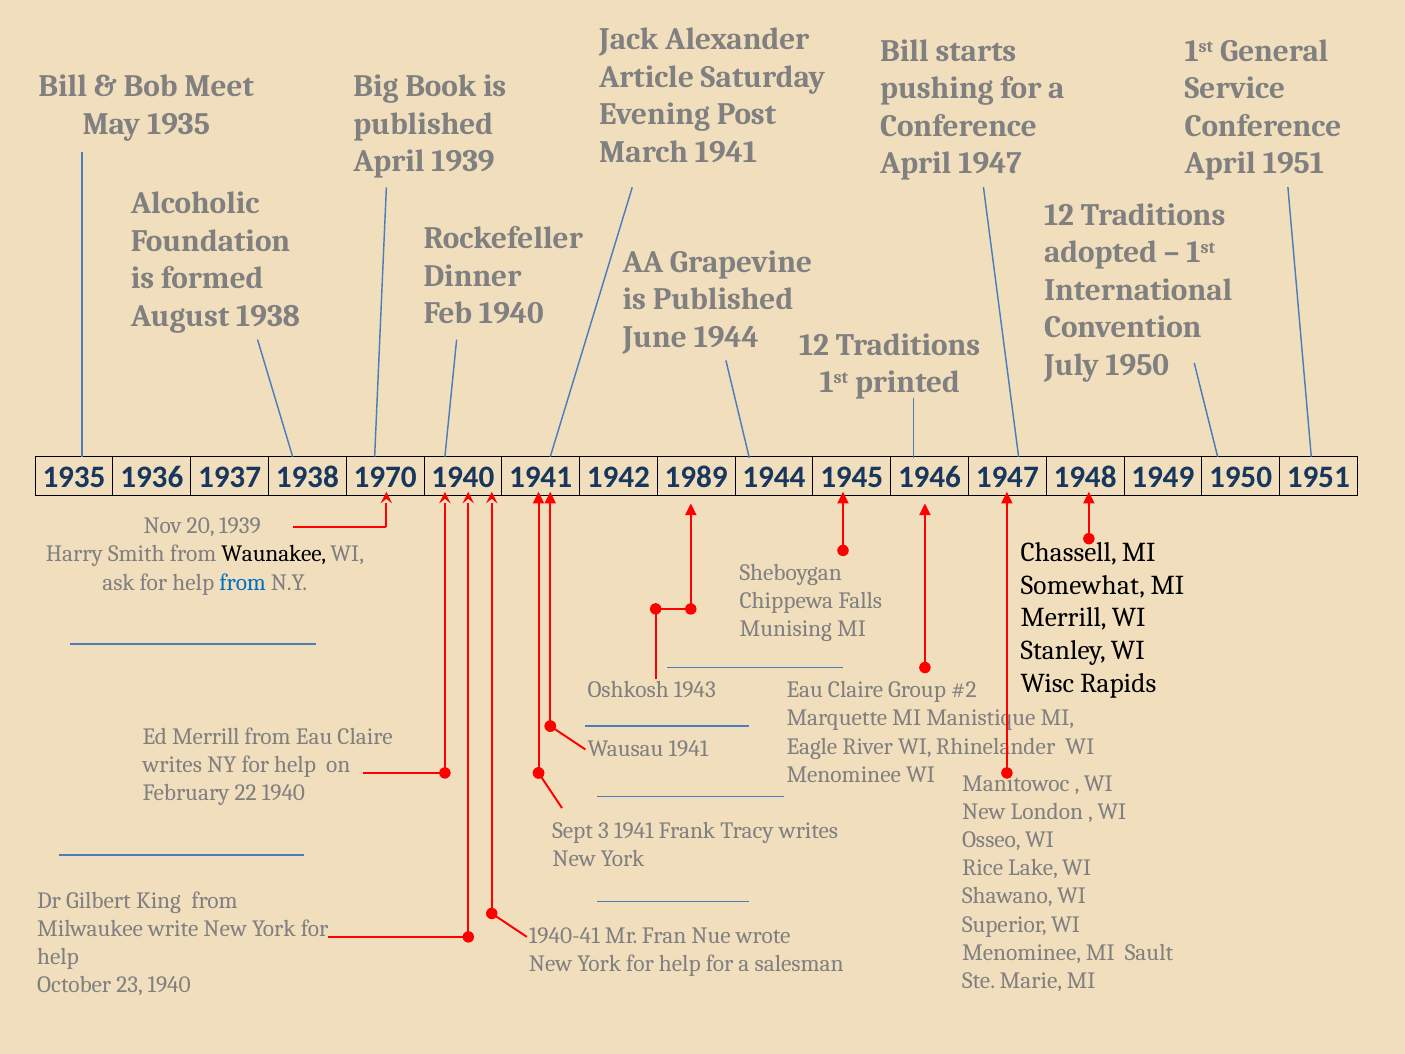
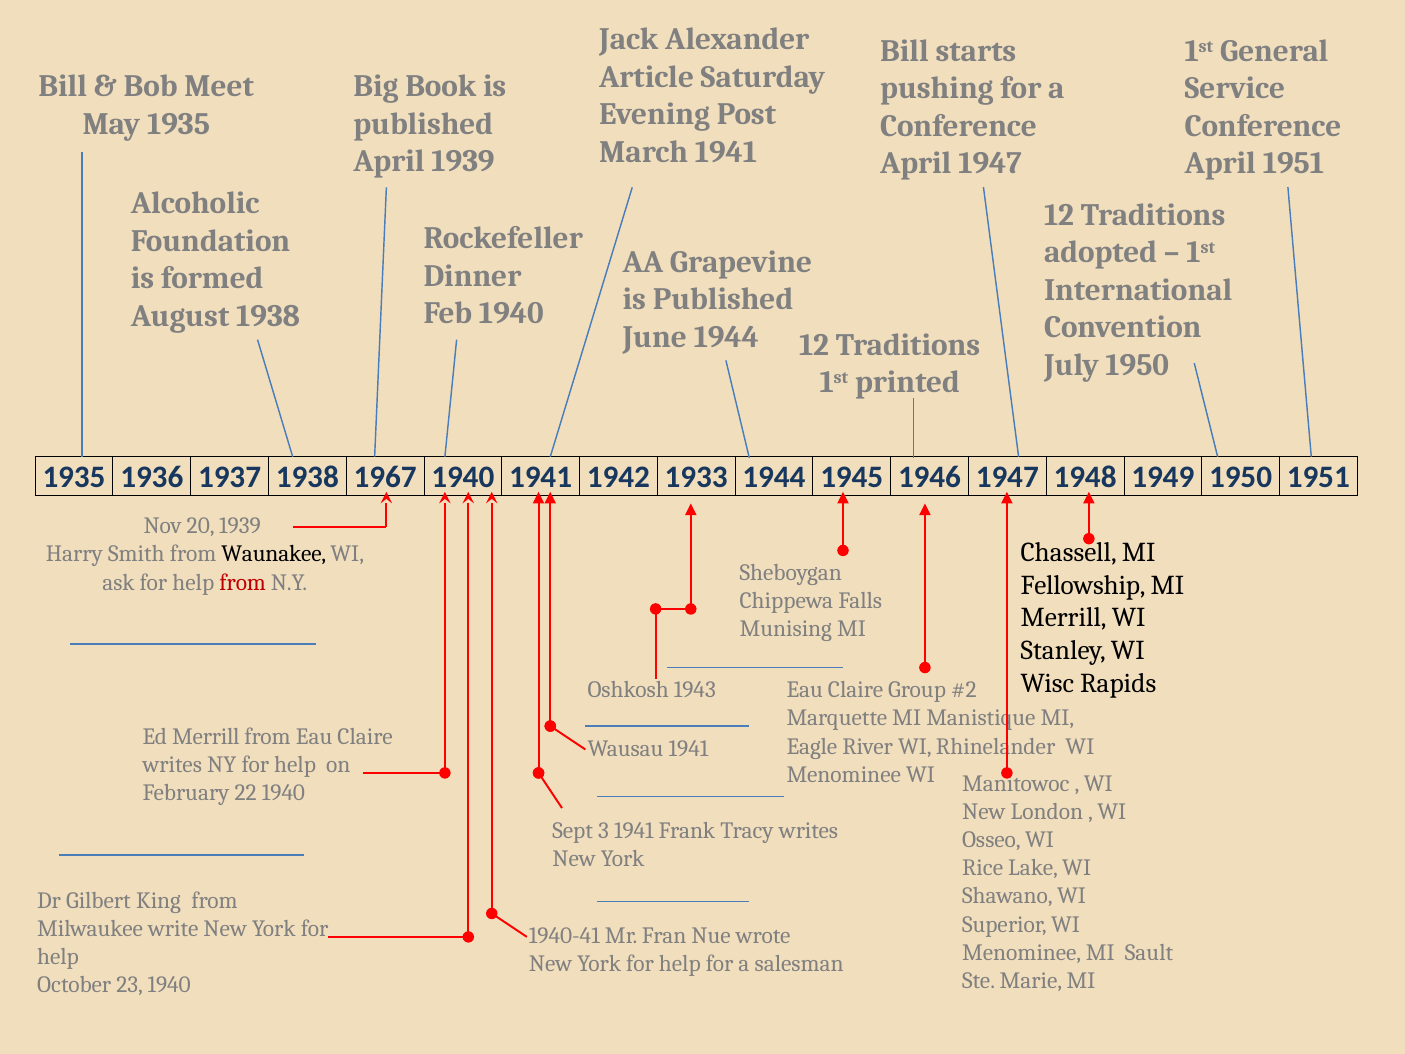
1970: 1970 -> 1967
1989: 1989 -> 1933
from at (243, 582) colour: blue -> red
Somewhat: Somewhat -> Fellowship
